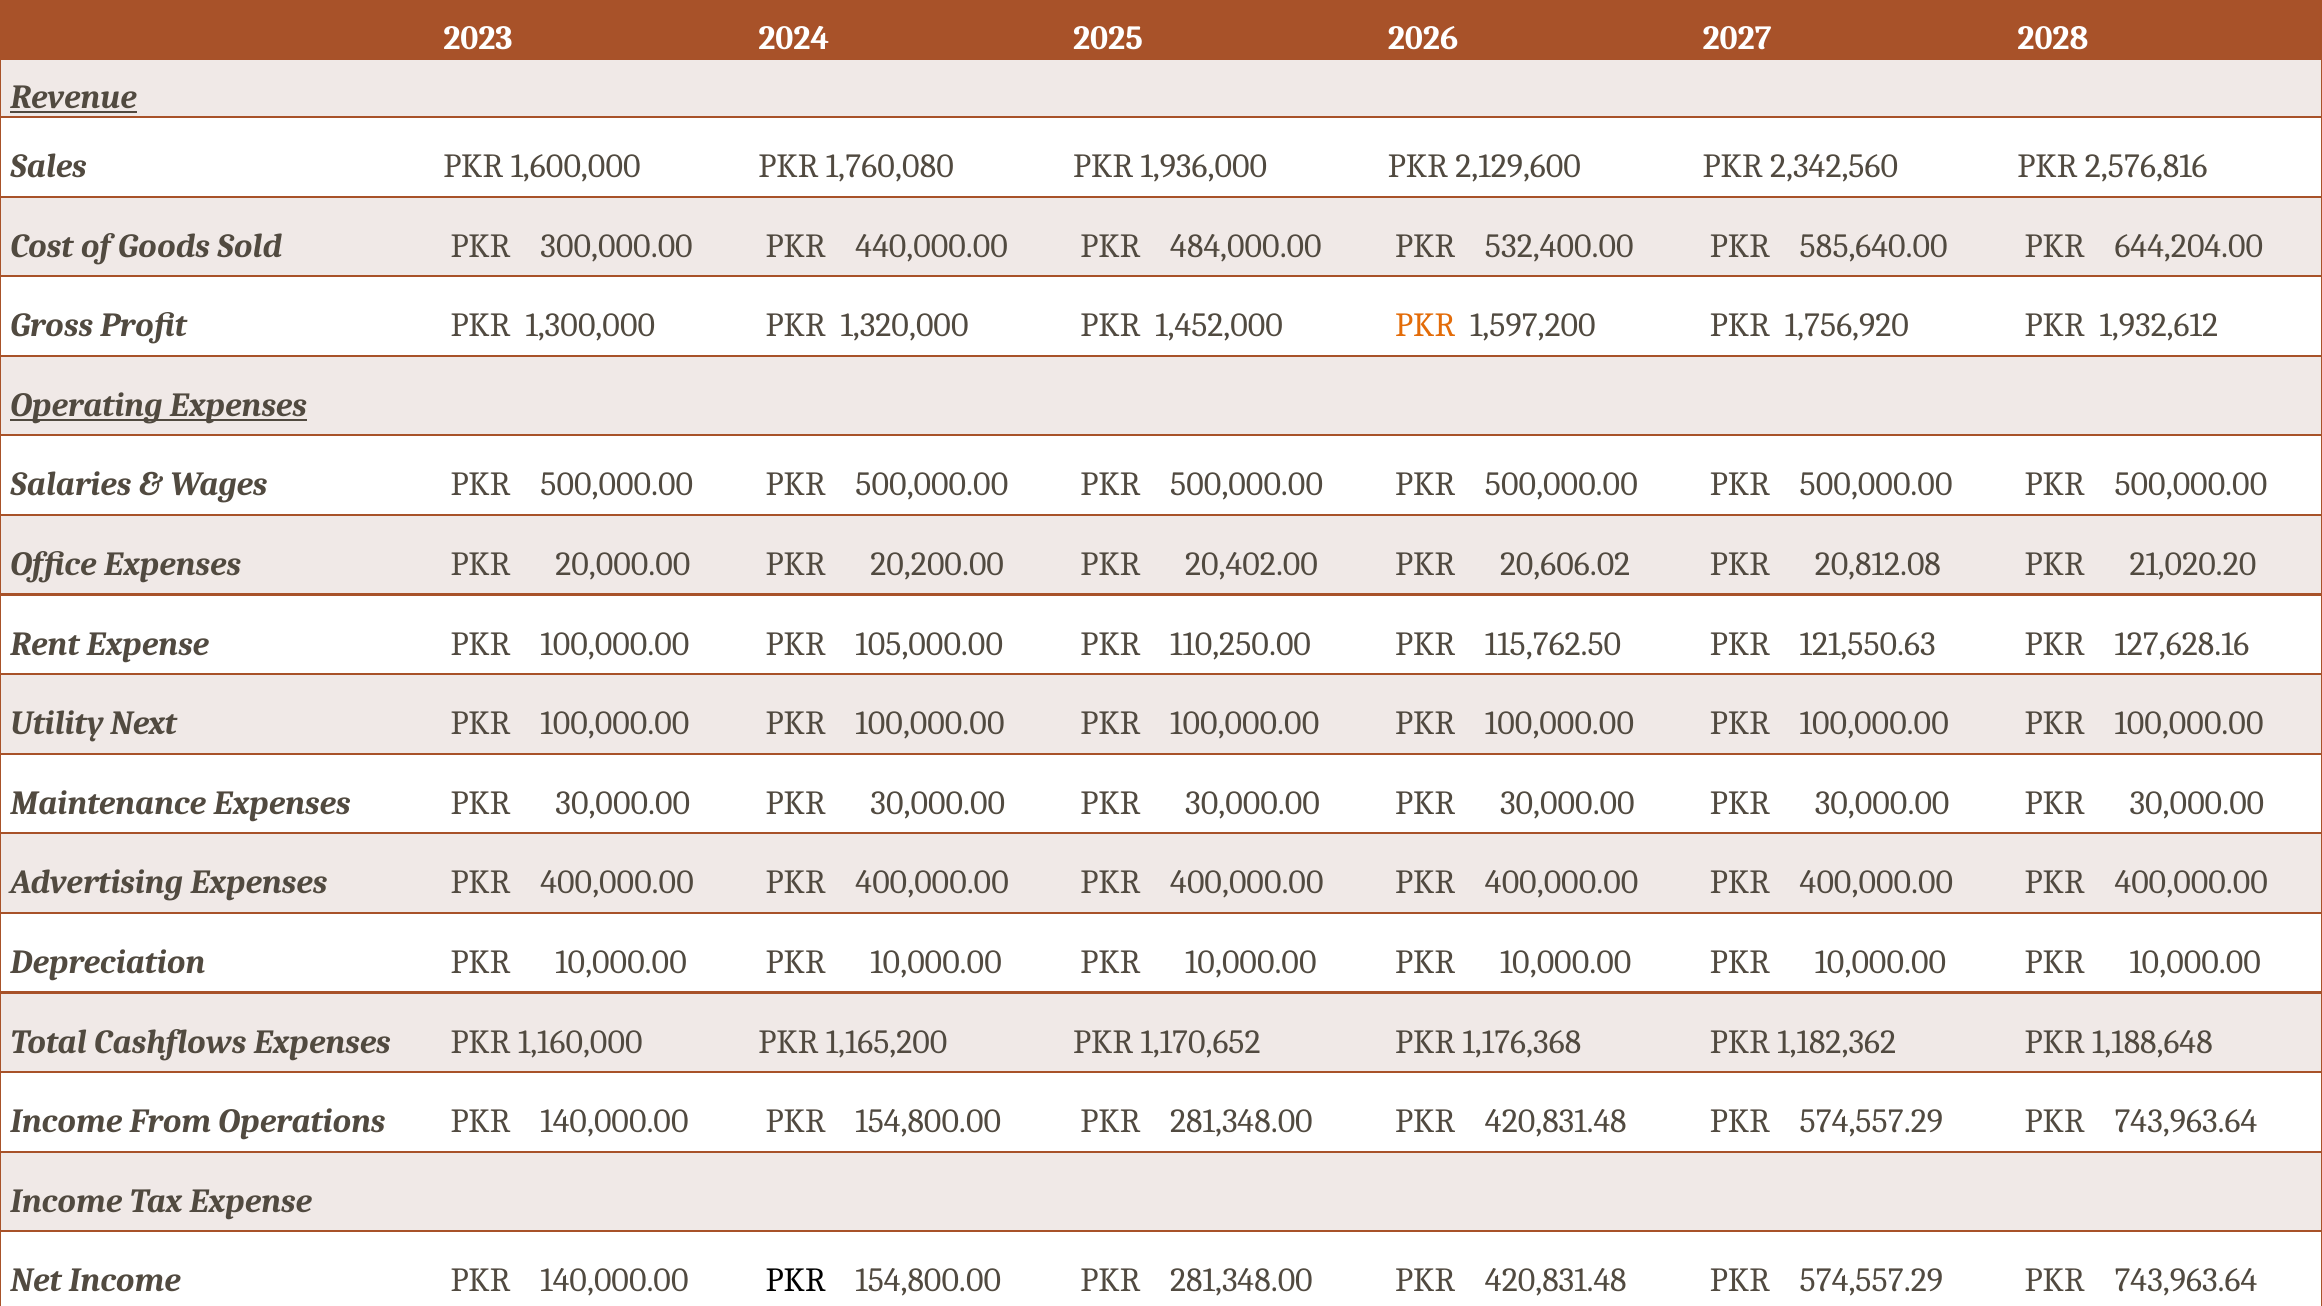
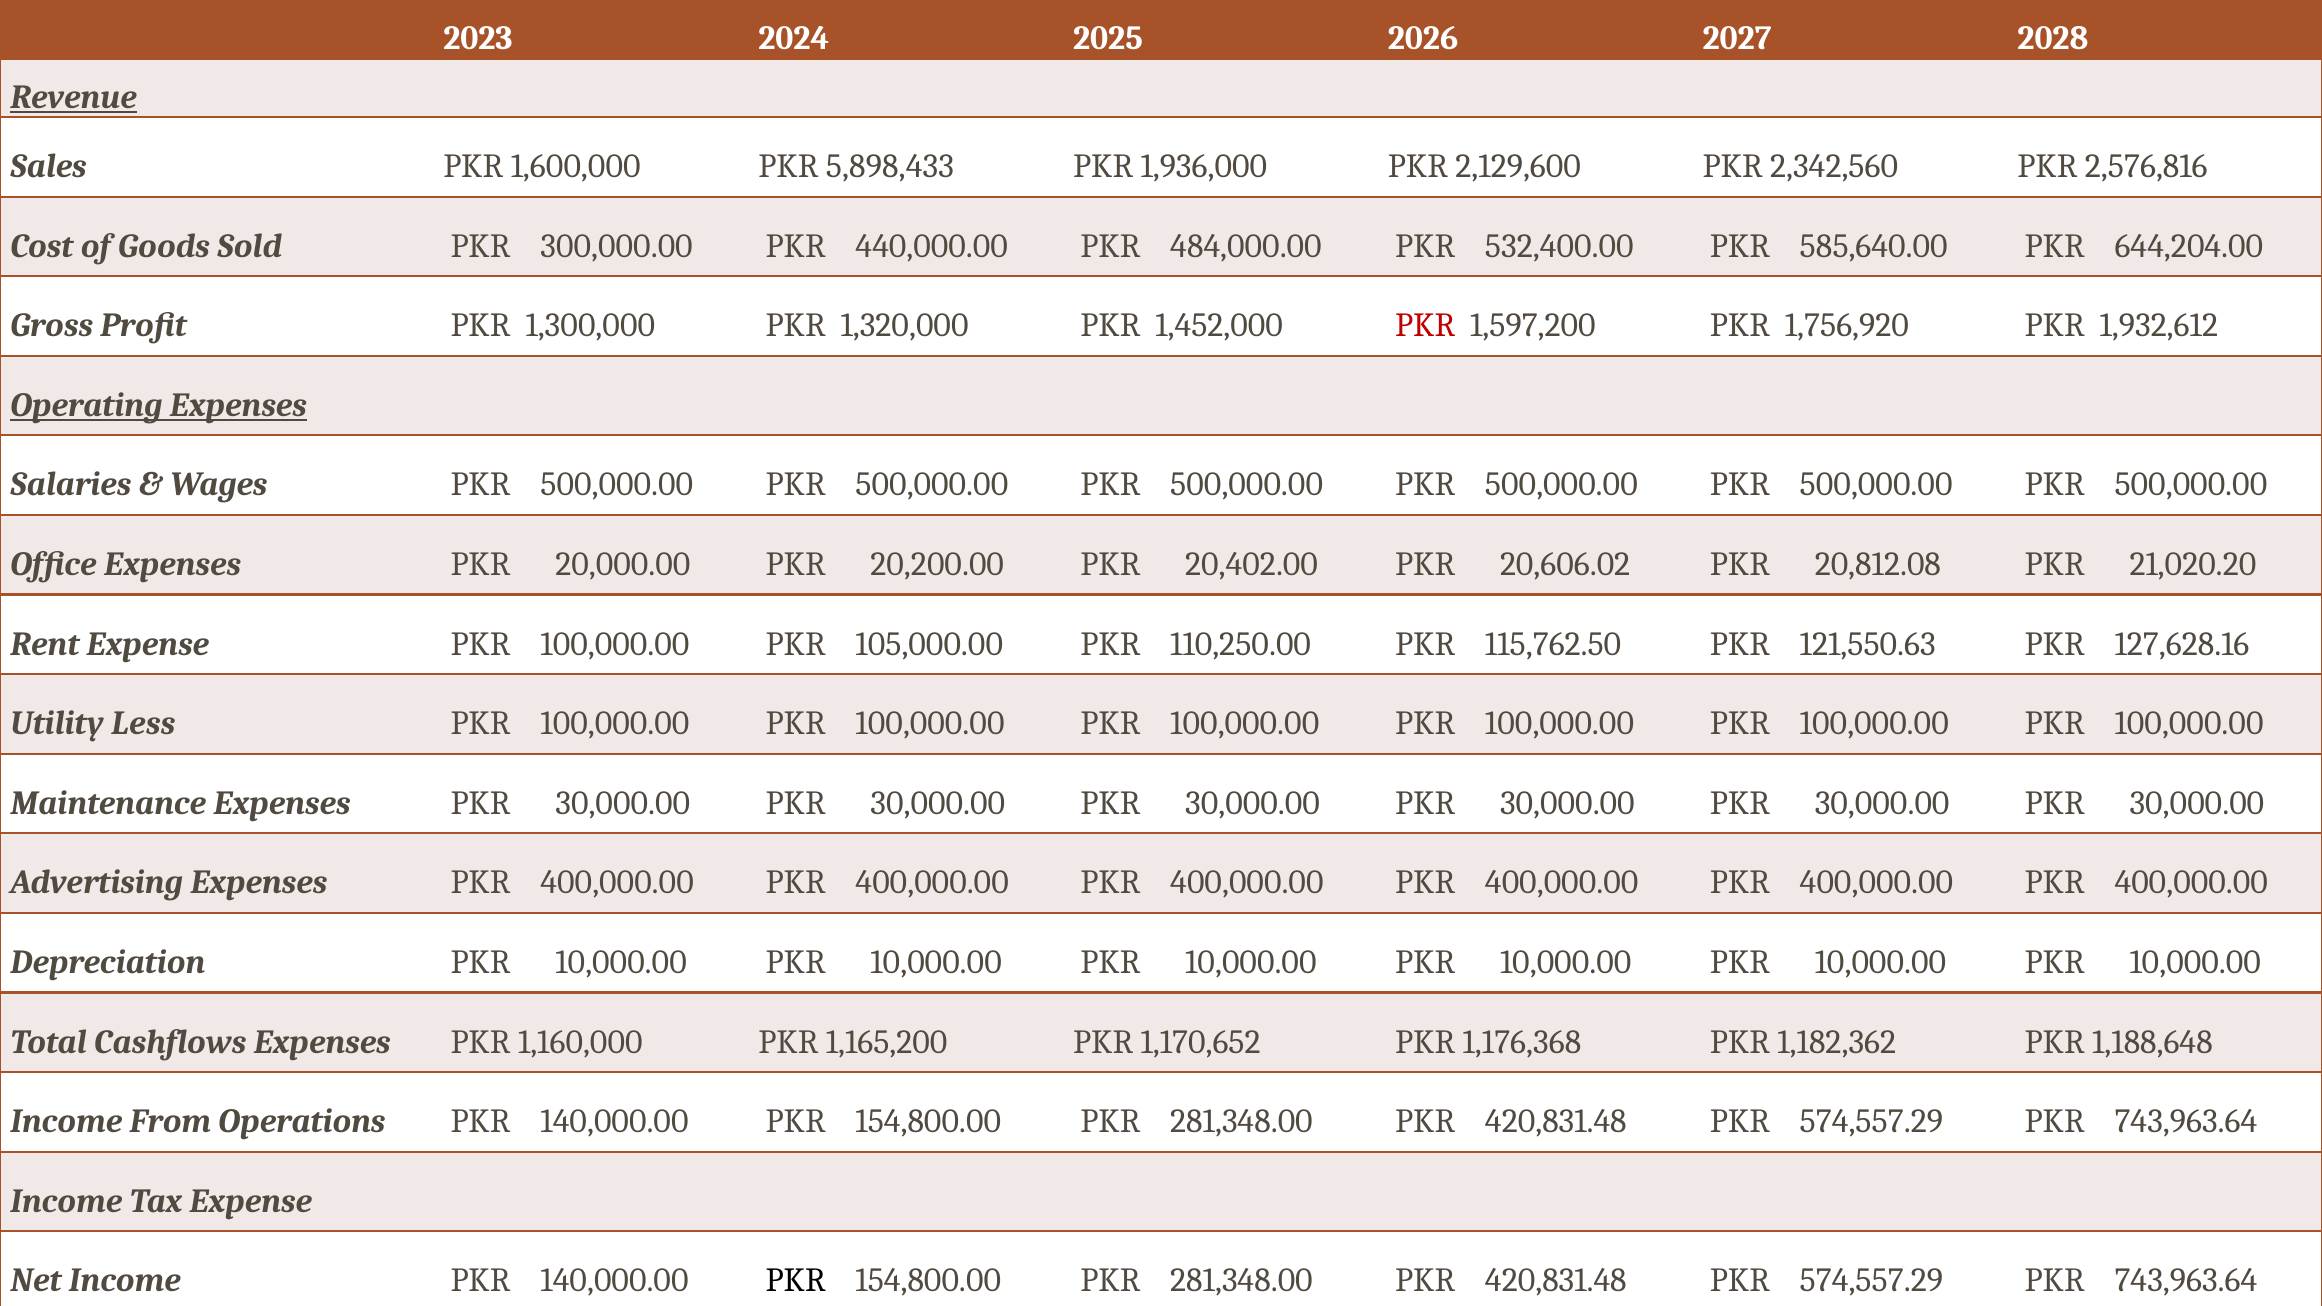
1,760,080: 1,760,080 -> 5,898,433
PKR at (1425, 326) colour: orange -> red
Next: Next -> Less
